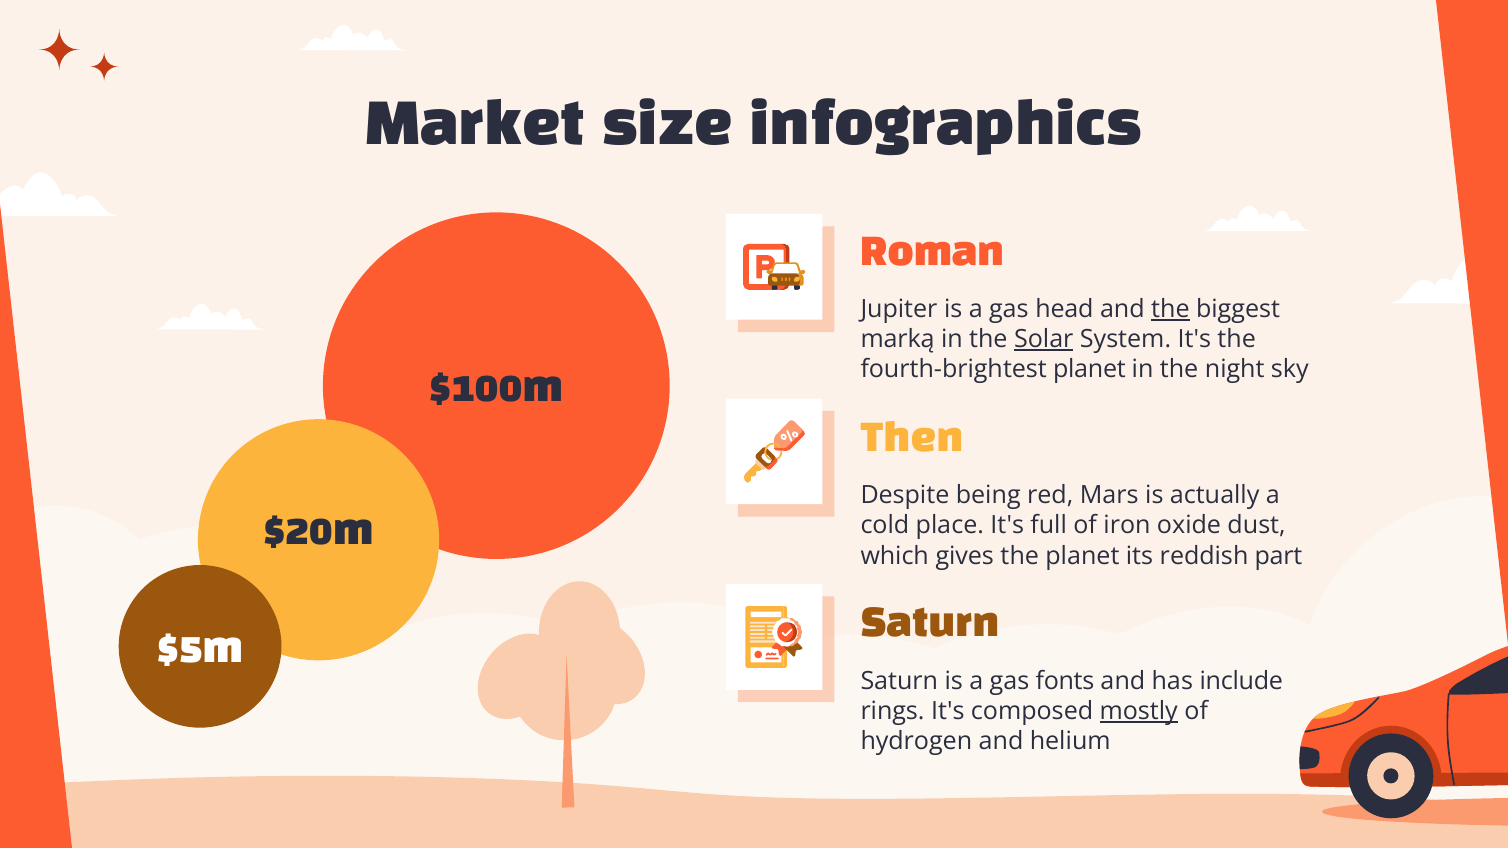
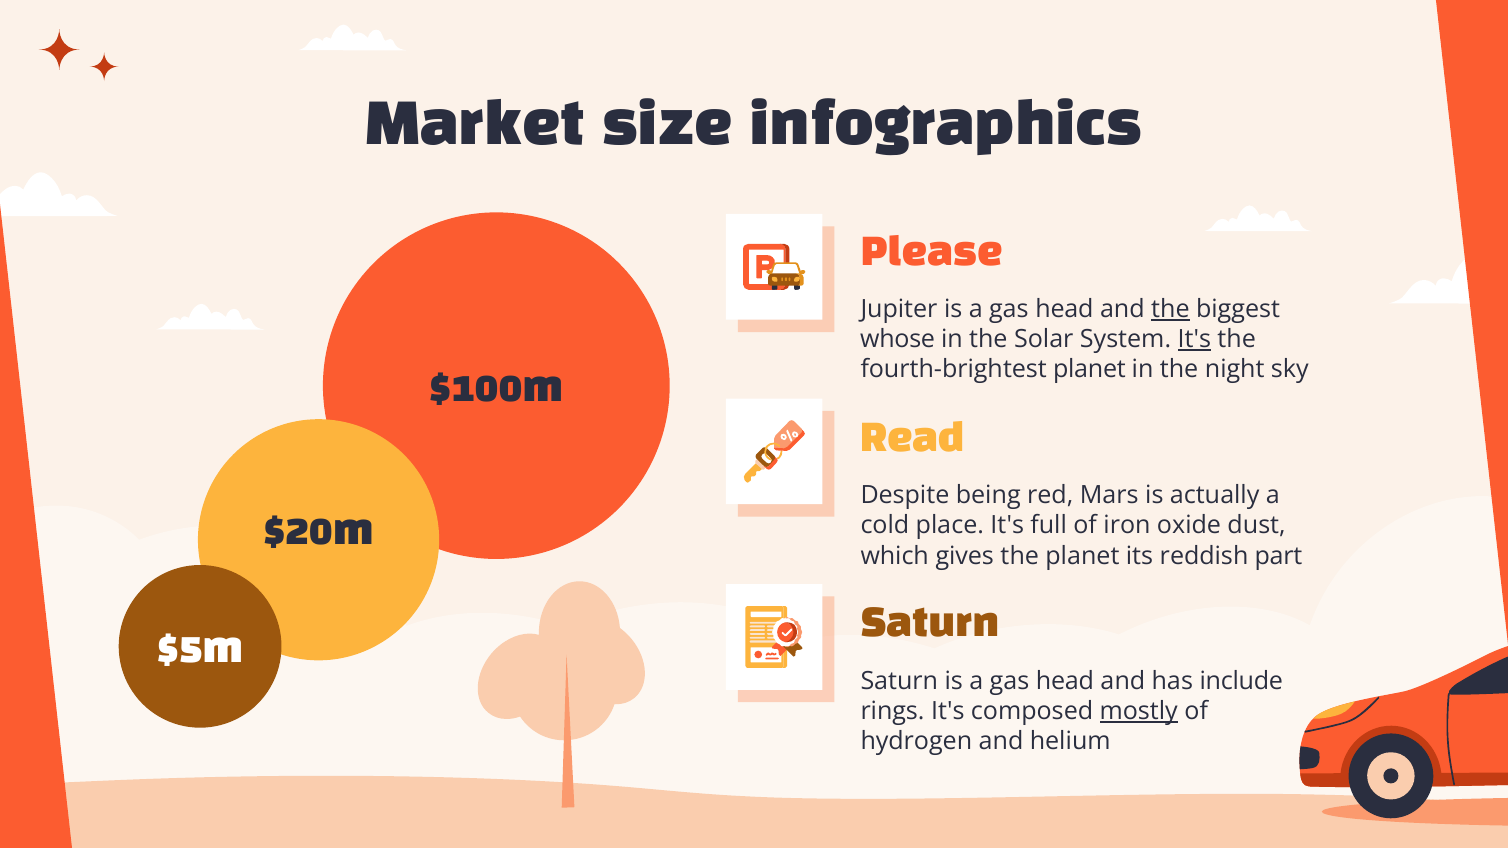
Roman: Roman -> Please
marką: marką -> whose
Solar underline: present -> none
It's at (1194, 340) underline: none -> present
Then: Then -> Read
fonts at (1065, 681): fonts -> head
